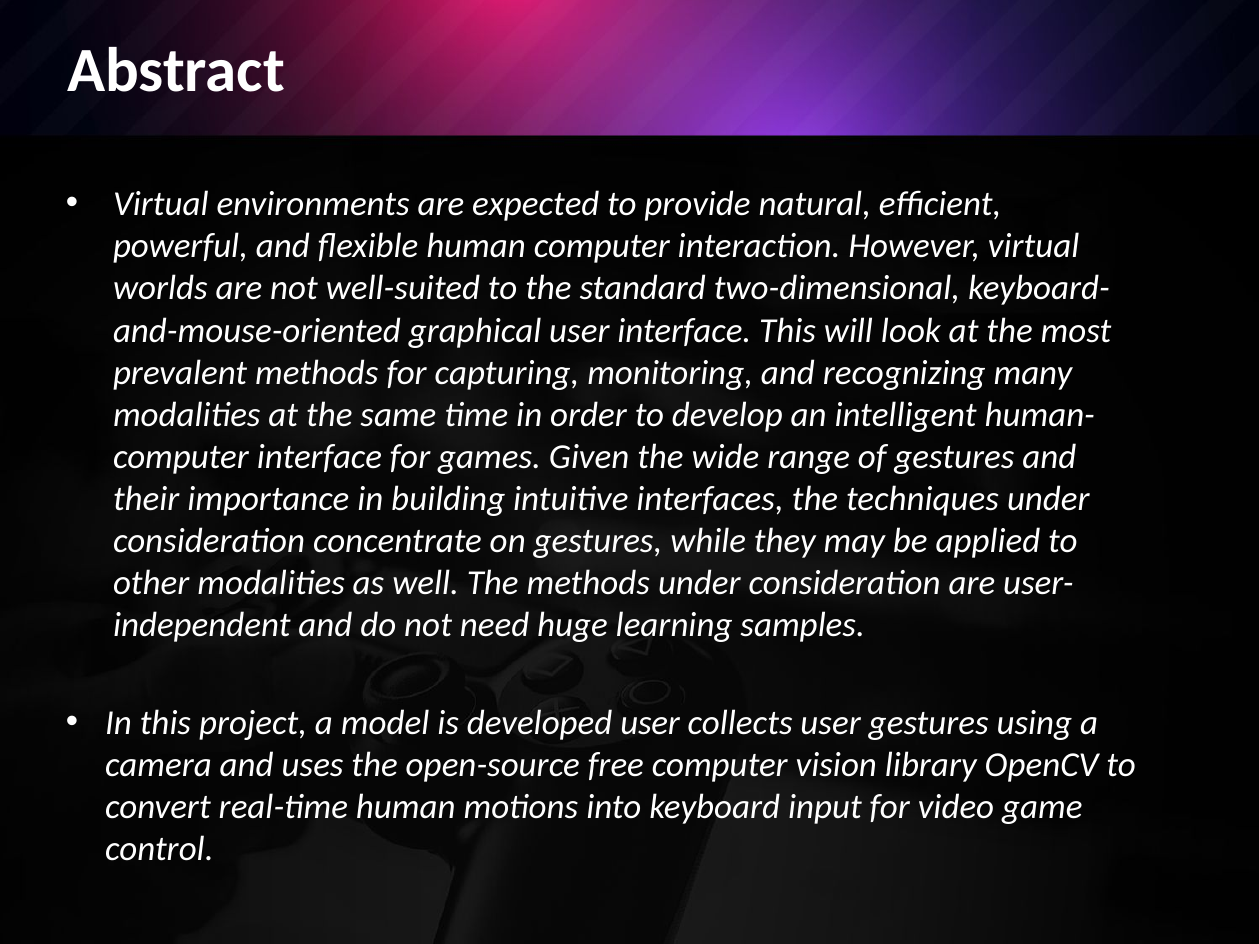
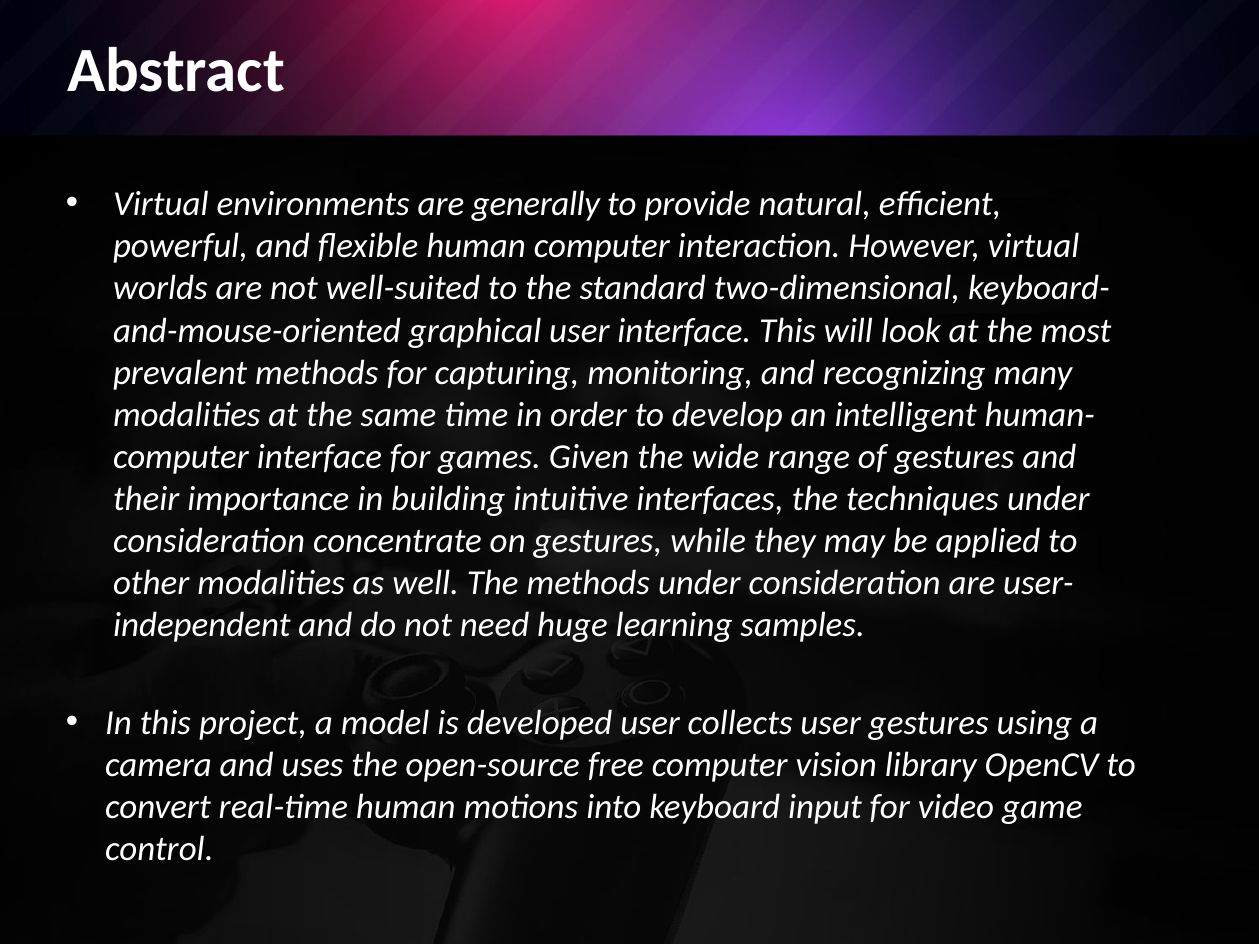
expected: expected -> generally
